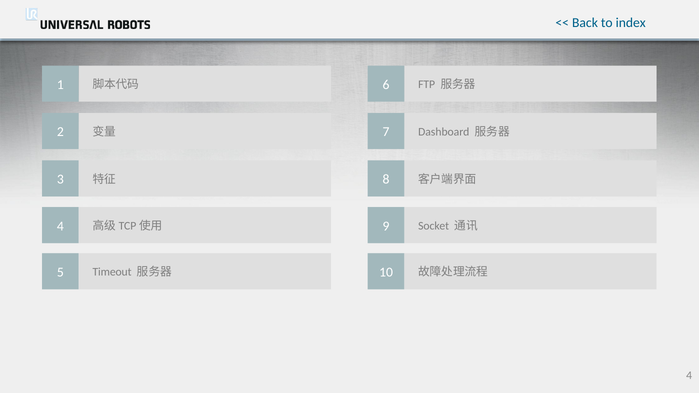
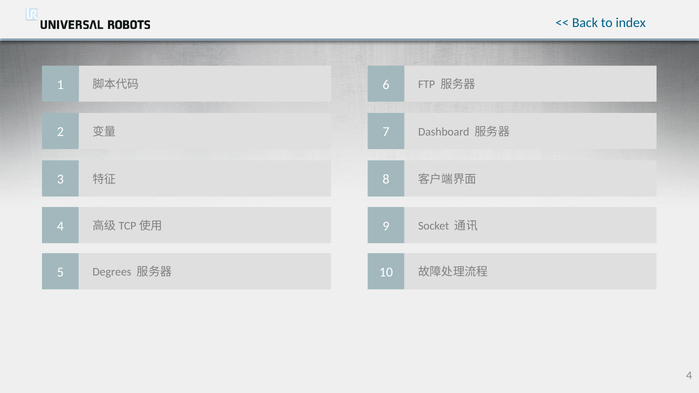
Timeout: Timeout -> Degrees
